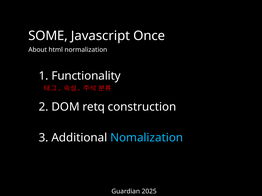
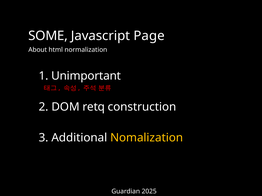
Once: Once -> Page
Functionality: Functionality -> Unimportant
Nomalization colour: light blue -> yellow
